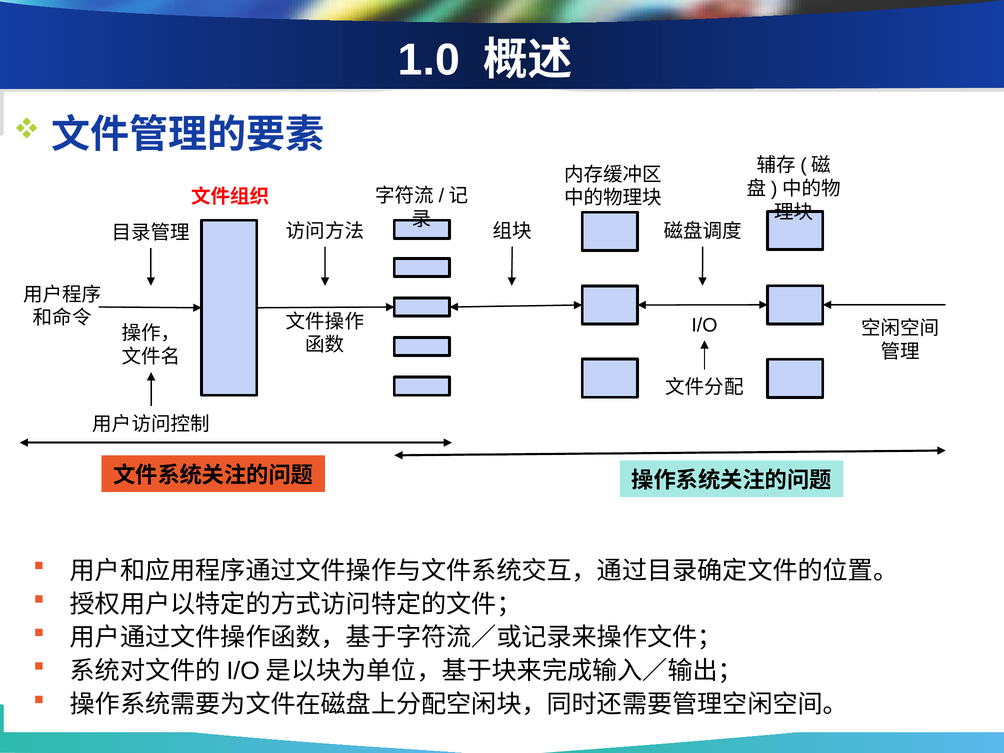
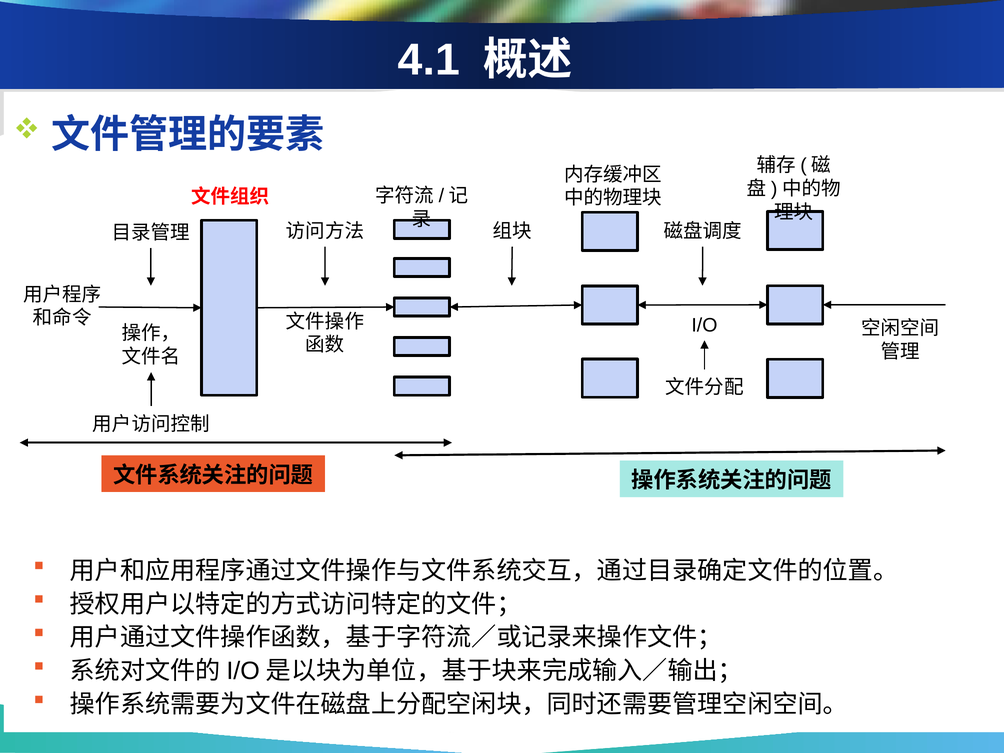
1.0: 1.0 -> 4.1
